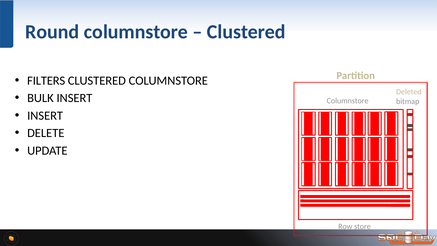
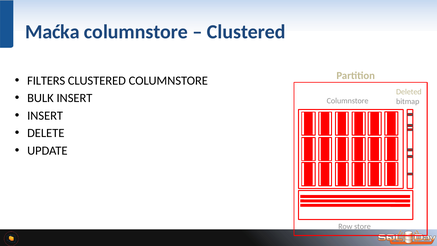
Round: Round -> Maćka
